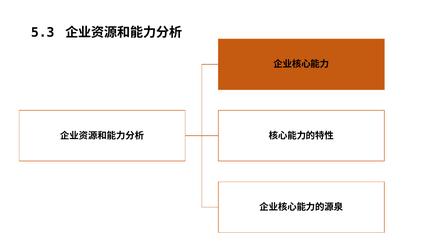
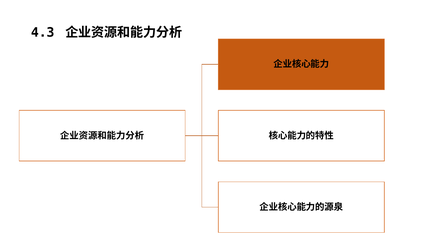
5.3: 5.3 -> 4.3
